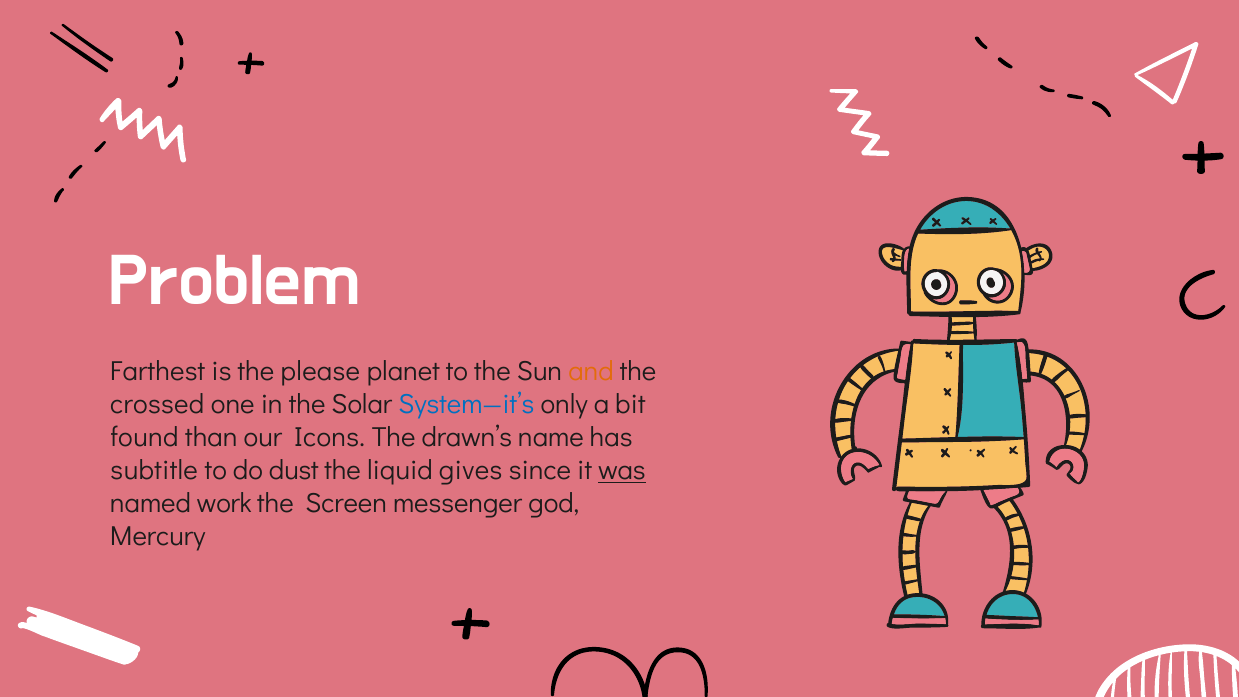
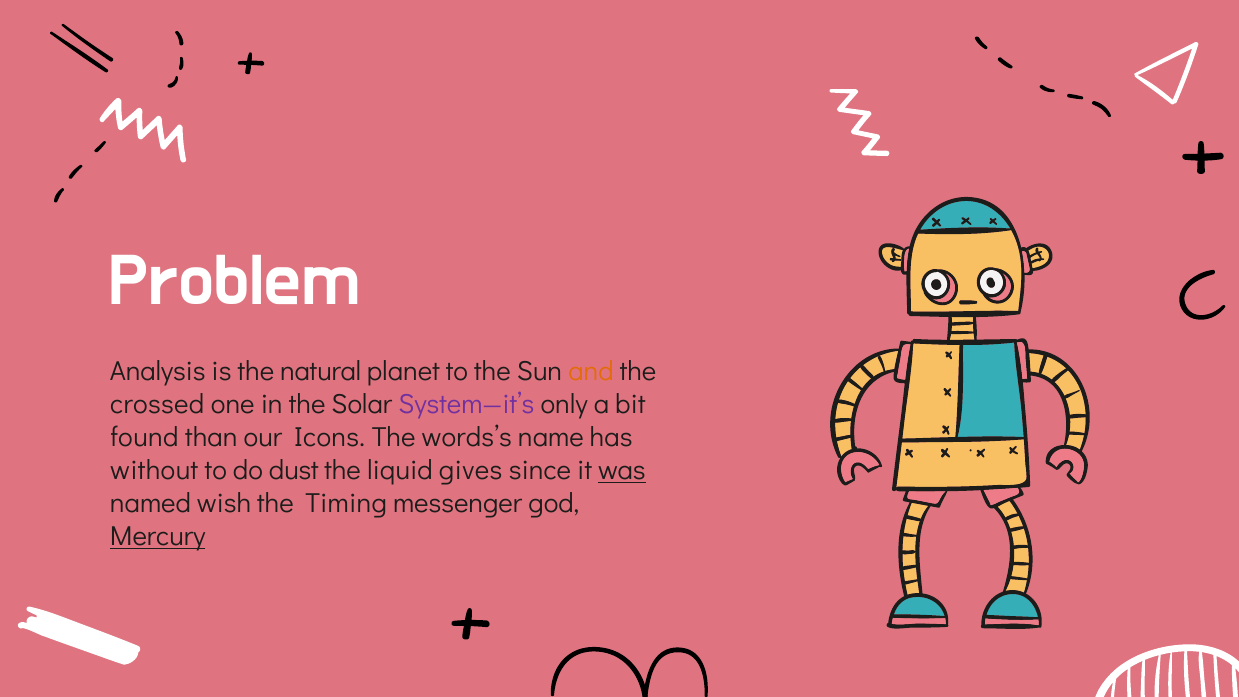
Farthest: Farthest -> Analysis
please: please -> natural
System—it’s colour: blue -> purple
drawn’s: drawn’s -> words’s
subtitle: subtitle -> without
work: work -> wish
Screen: Screen -> Timing
Mercury underline: none -> present
